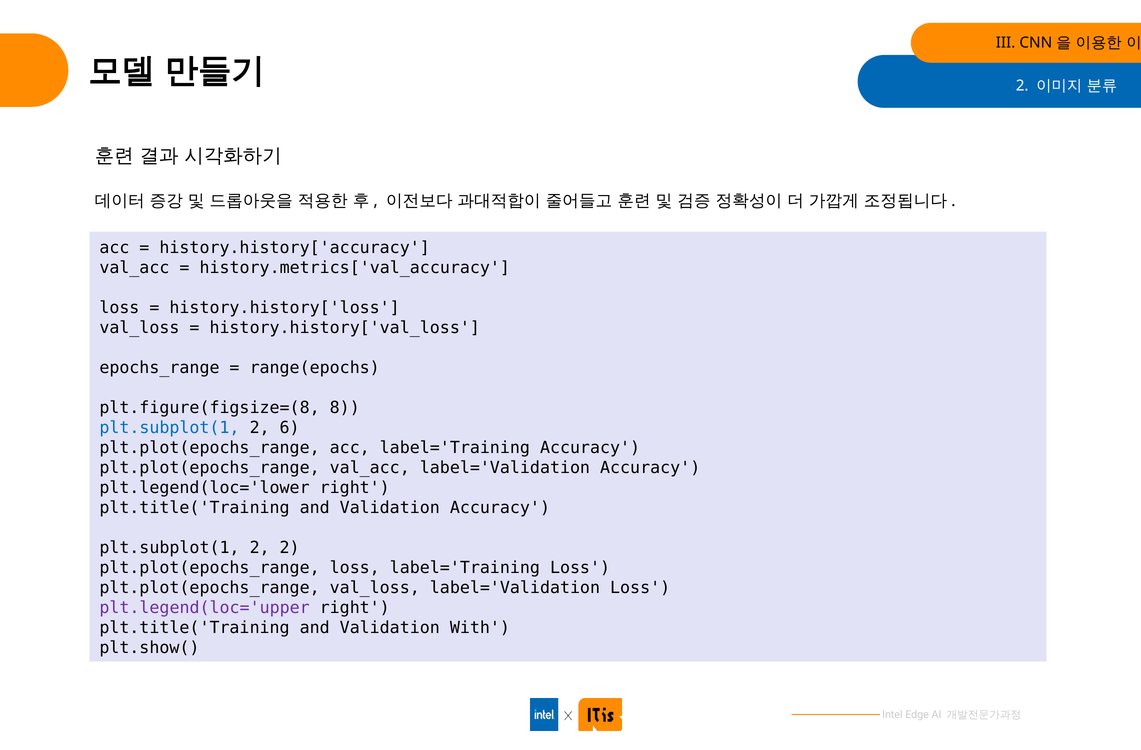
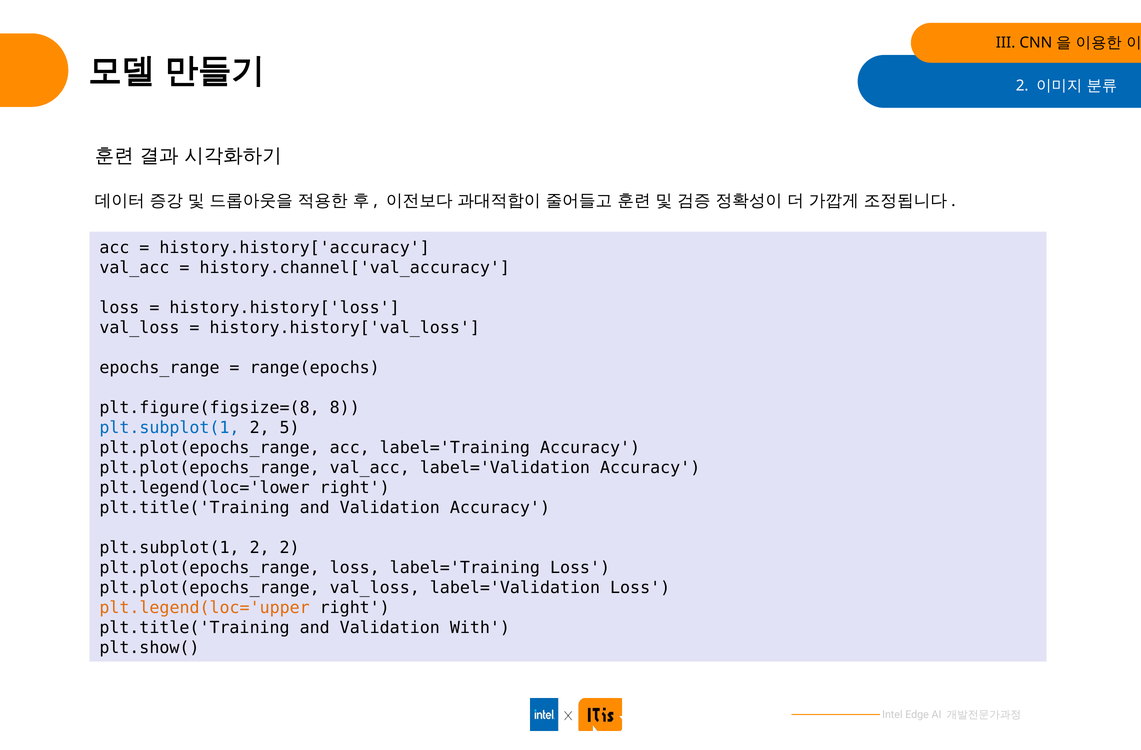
history.metrics['val_accuracy: history.metrics['val_accuracy -> history.channel['val_accuracy
6: 6 -> 5
plt.legend(loc='upper colour: purple -> orange
